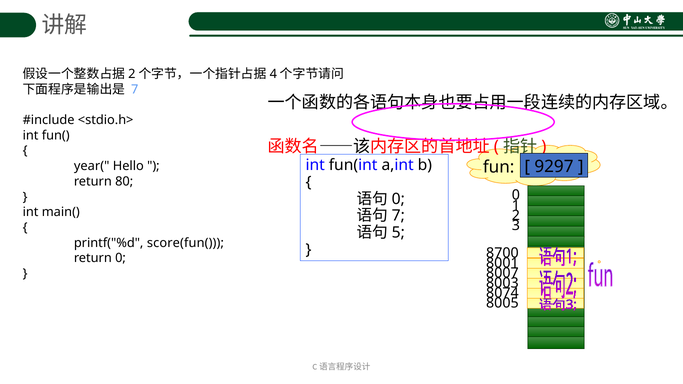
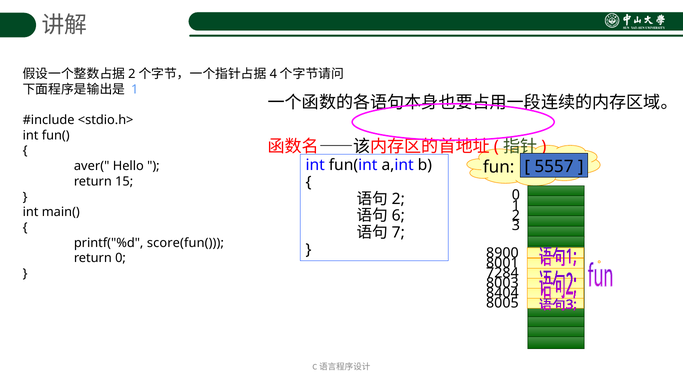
7 at (135, 89): 7 -> 1
year(: year( -> aver(
9297: 9297 -> 5557
80: 80 -> 15
0 at (398, 199): 0 -> 2
7 at (398, 216): 7 -> 6
5: 5 -> 7
8700: 8700 -> 8900
8007: 8007 -> 7284
8074: 8074 -> 8404
